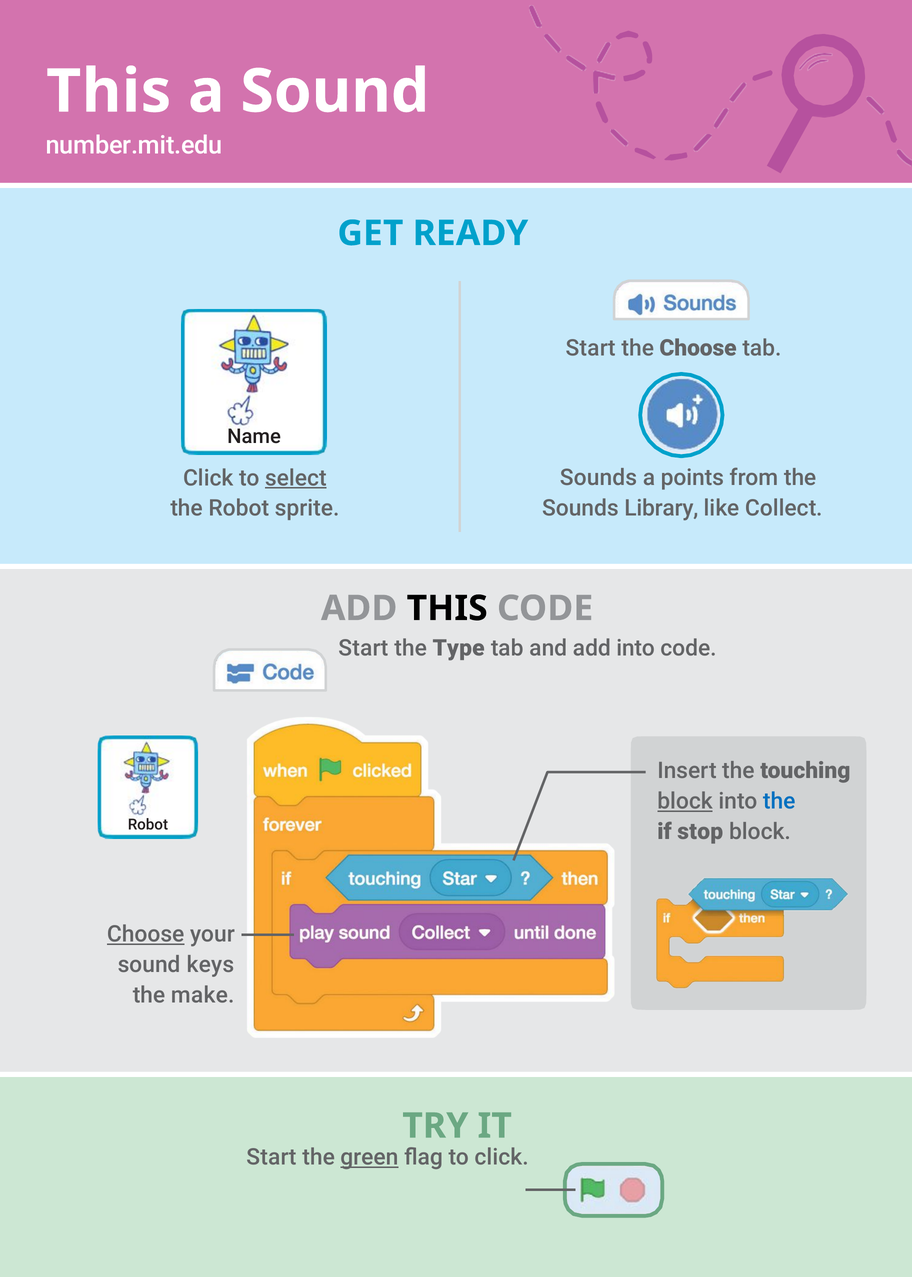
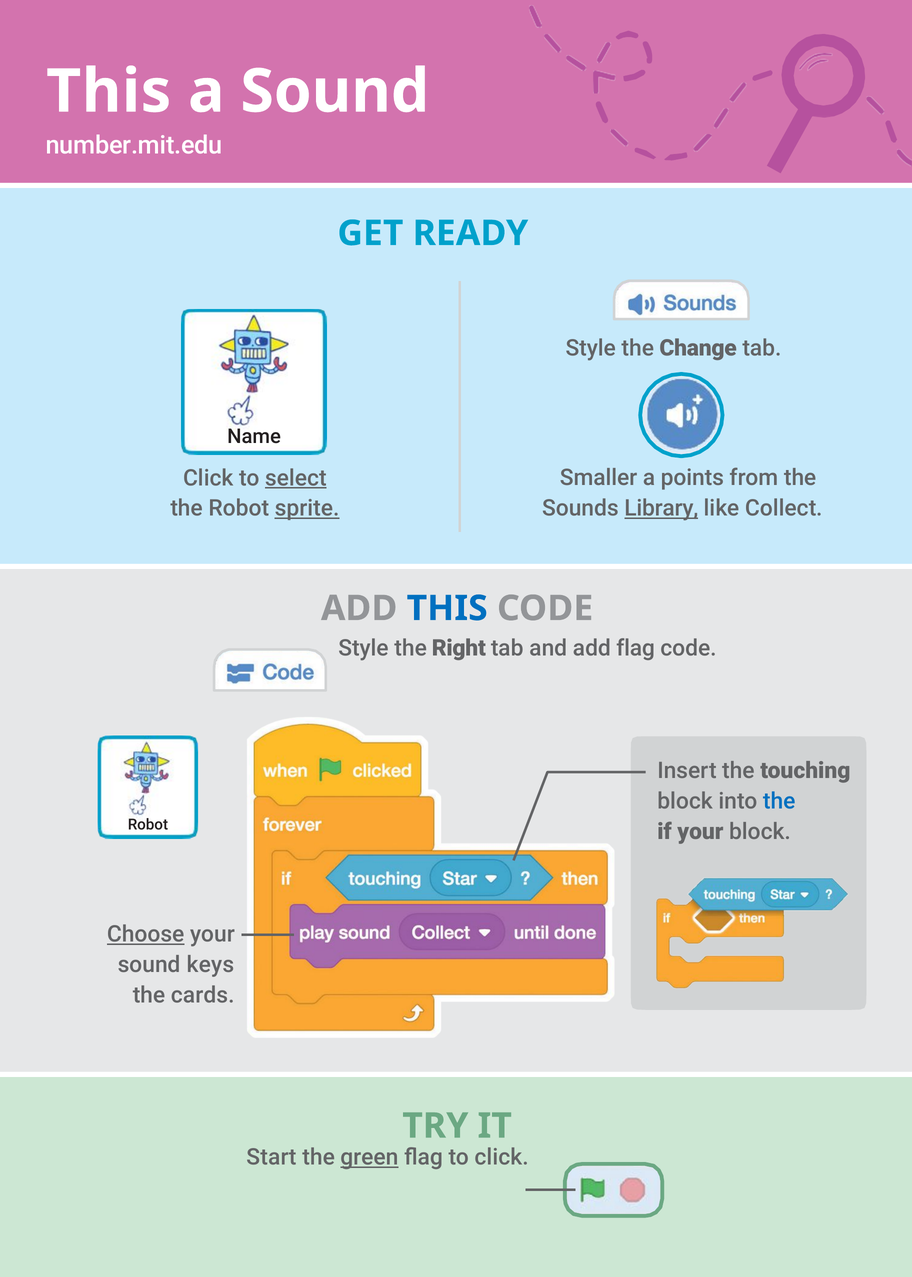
Start at (591, 348): Start -> Style
the Choose: Choose -> Change
Sounds at (598, 478): Sounds -> Smaller
Library underline: none -> present
sprite underline: none -> present
THIS at (447, 608) colour: black -> blue
Start at (363, 648): Start -> Style
Type: Type -> Right
add into: into -> flag
block at (685, 801) underline: present -> none
if stop: stop -> your
make: make -> cards
